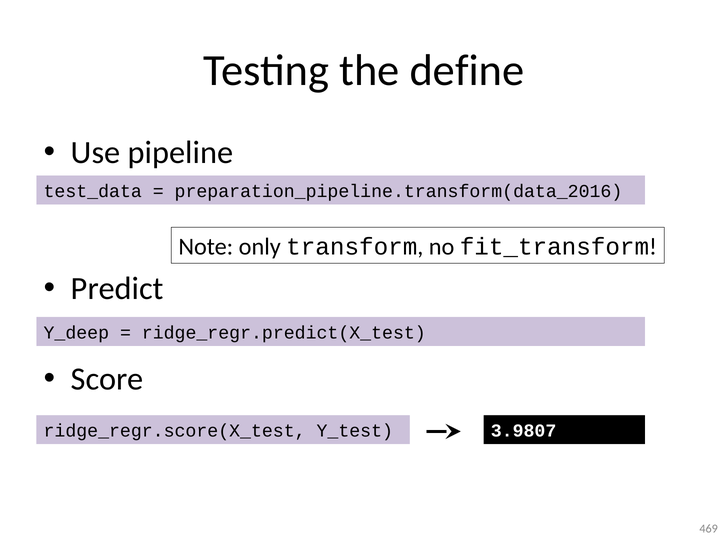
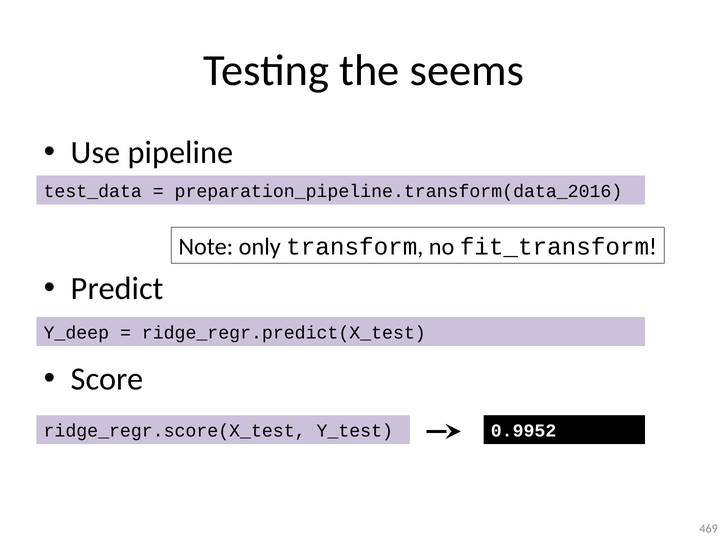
define: define -> seems
3.9807: 3.9807 -> 0.9952
